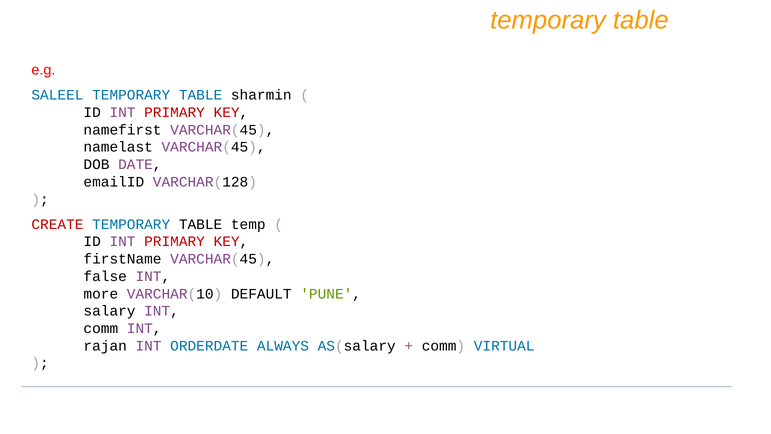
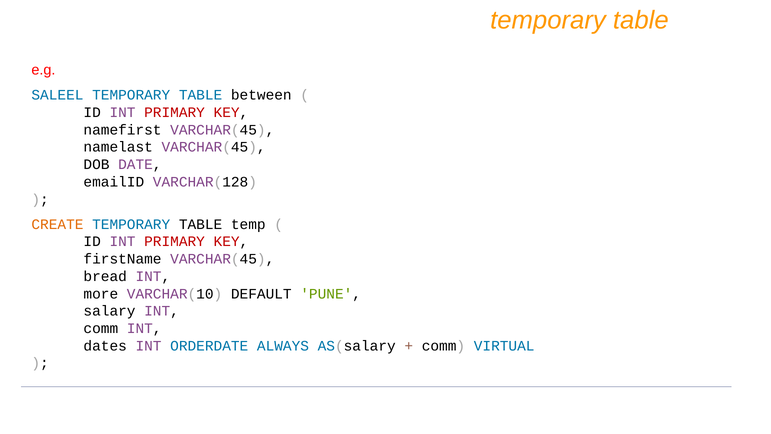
sharmin: sharmin -> between
CREATE colour: red -> orange
false: false -> bread
rajan: rajan -> dates
